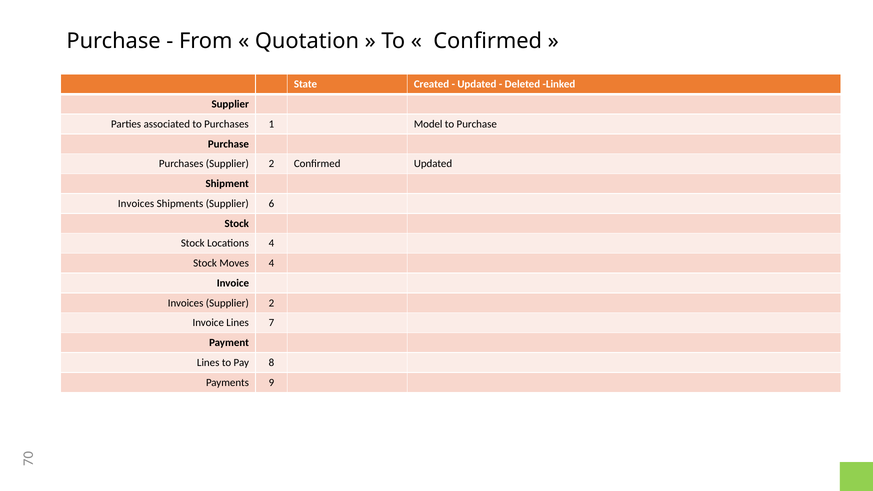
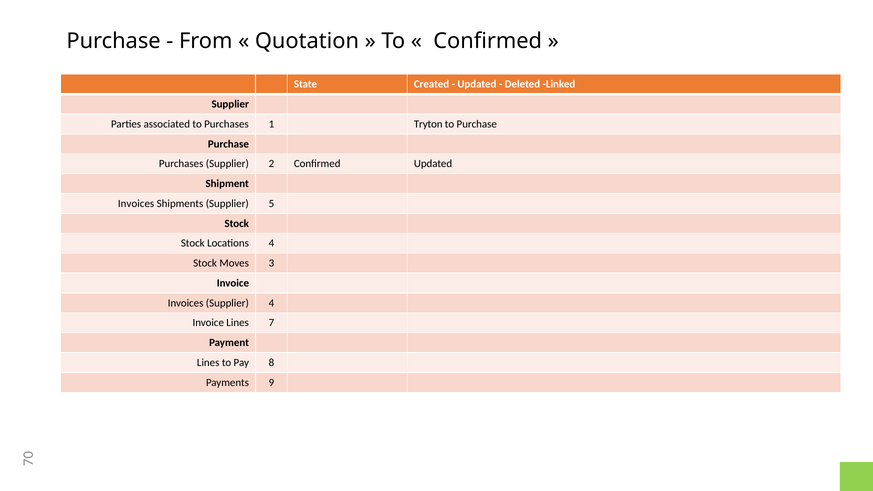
Model: Model -> Tryton
6: 6 -> 5
Moves 4: 4 -> 3
Invoices Supplier 2: 2 -> 4
